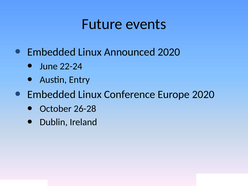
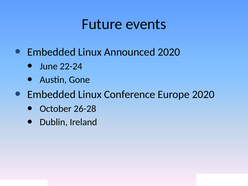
Entry: Entry -> Gone
